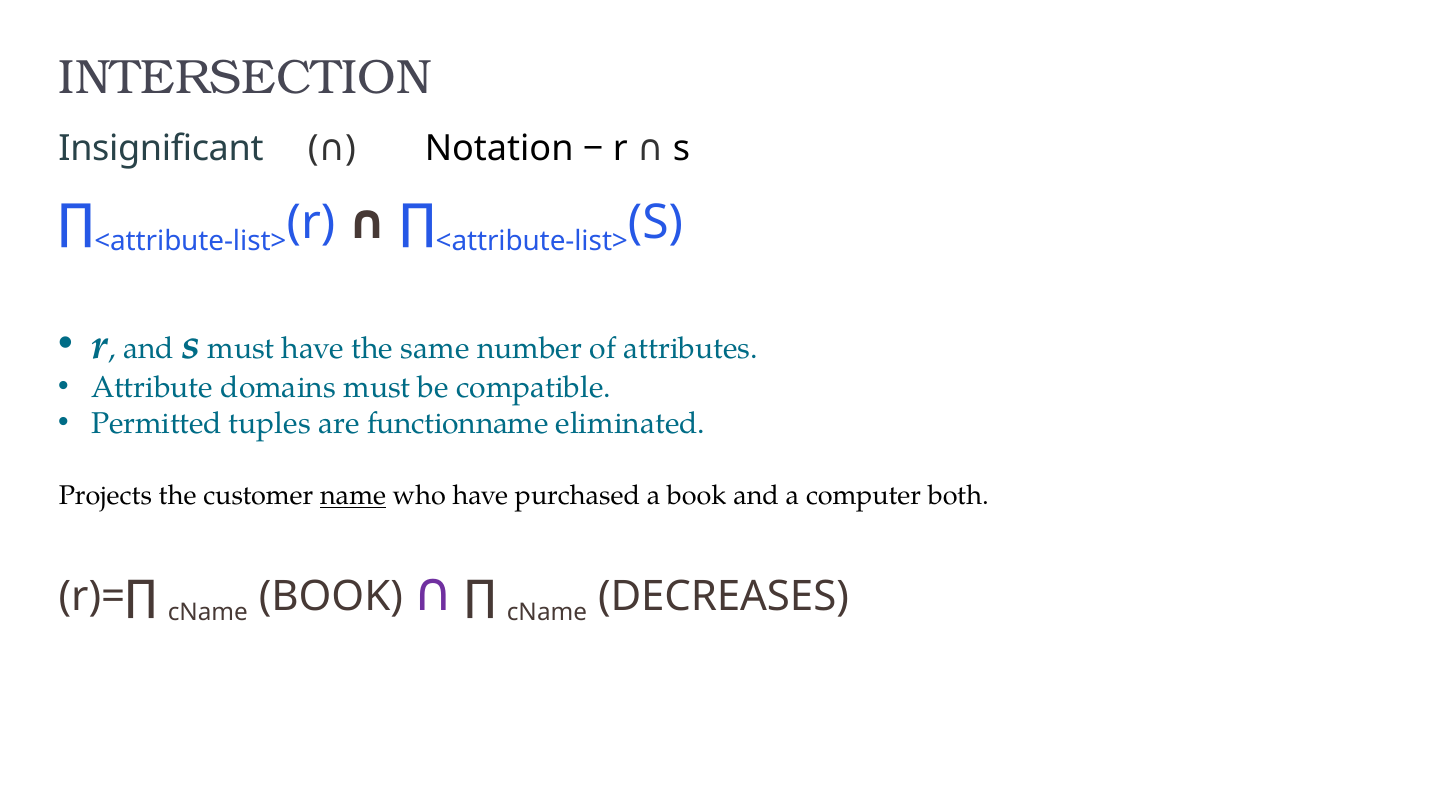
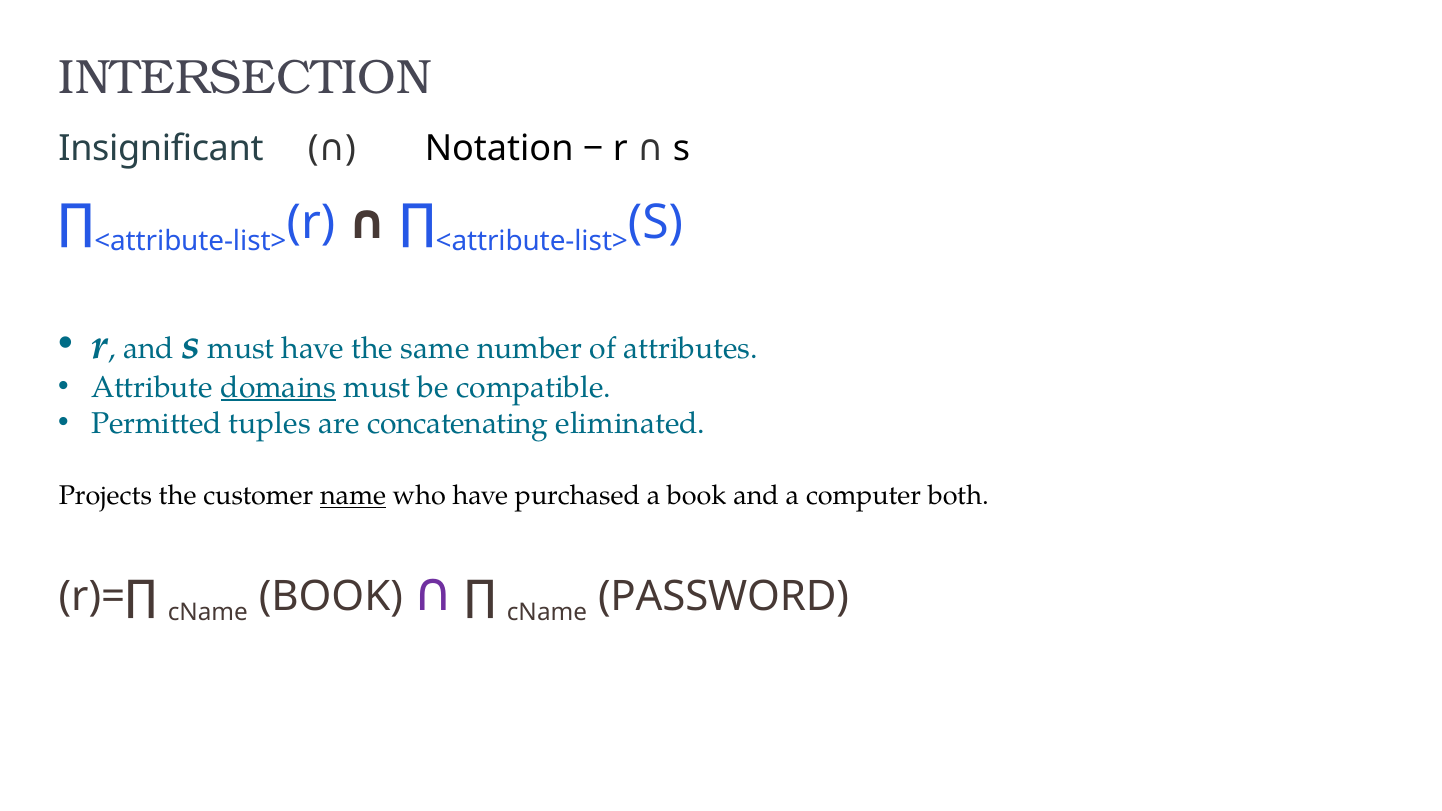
domains underline: none -> present
functionname: functionname -> concatenating
DECREASES: DECREASES -> PASSWORD
